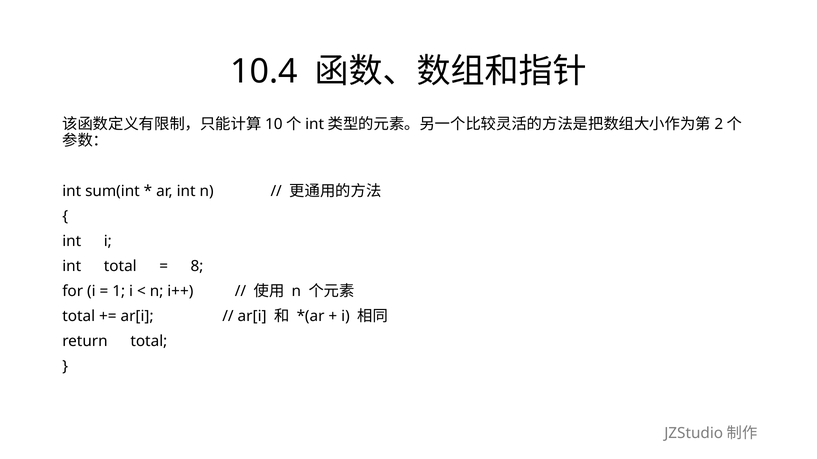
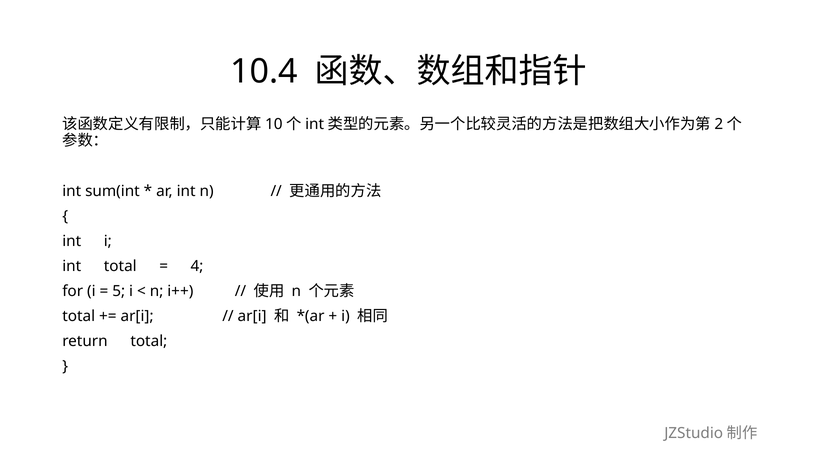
8: 8 -> 4
1: 1 -> 5
